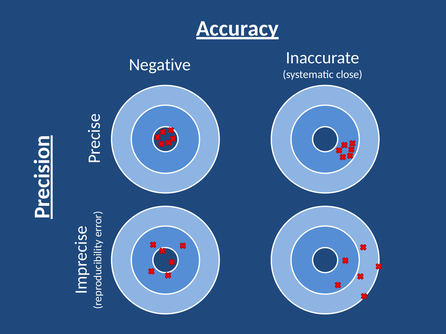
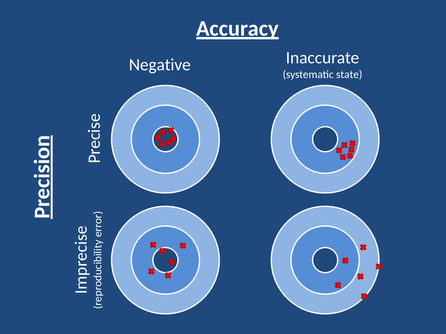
close: close -> state
